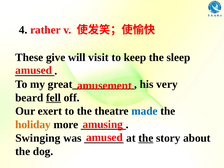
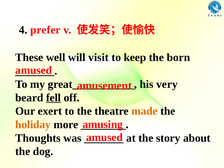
rather: rather -> prefer
give: give -> well
sleep: sleep -> born
made colour: blue -> orange
Swinging: Swinging -> Thoughts
the at (146, 138) underline: present -> none
